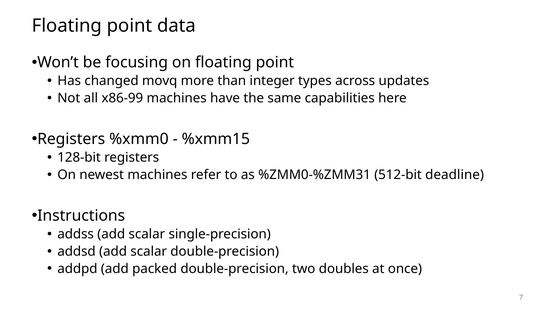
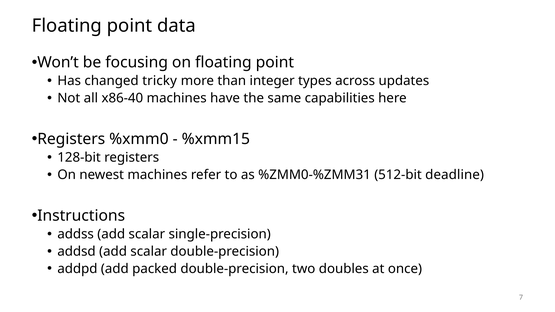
movq: movq -> tricky
x86-99: x86-99 -> x86-40
